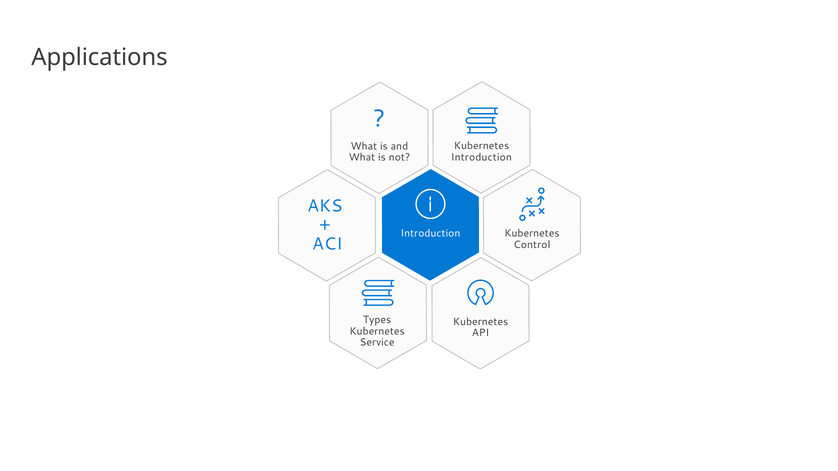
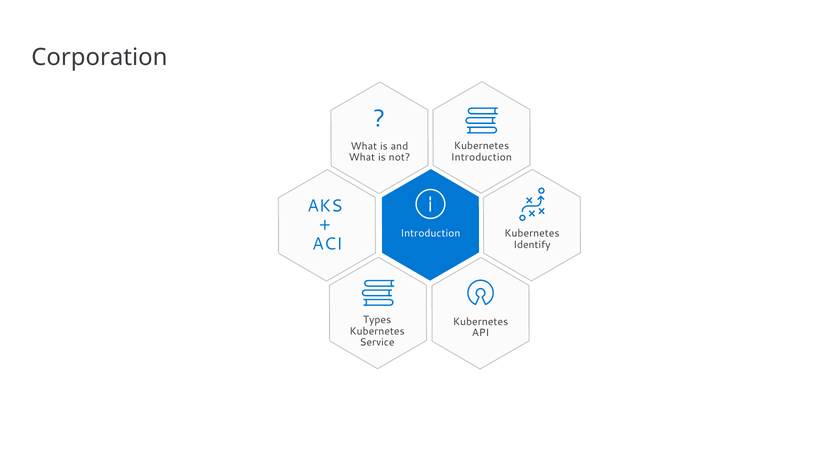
Applications: Applications -> Corporation
Control: Control -> Identify
